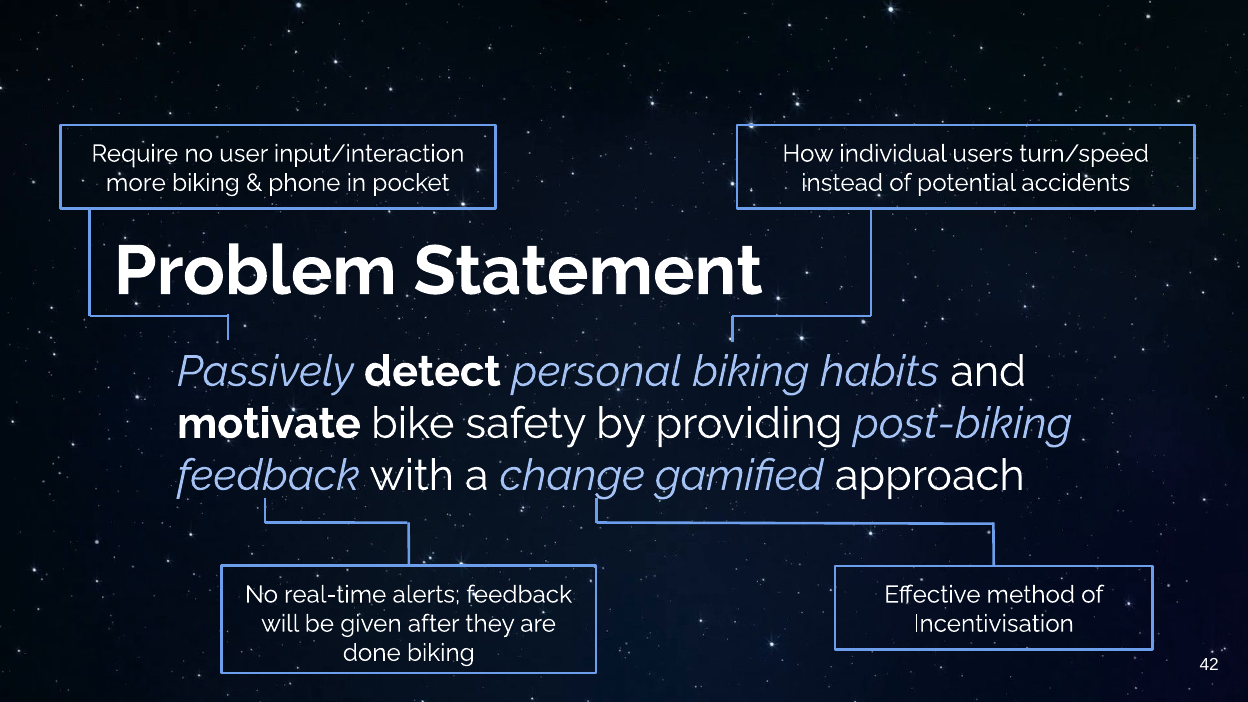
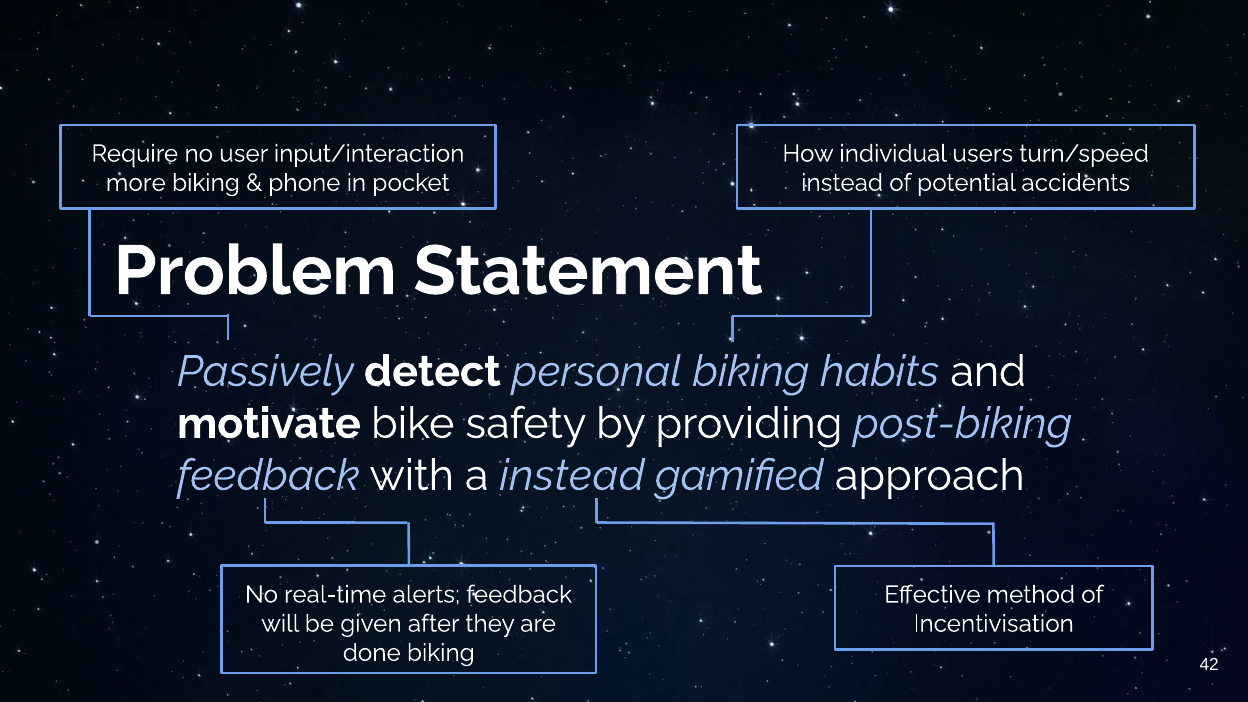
a change: change -> instead
